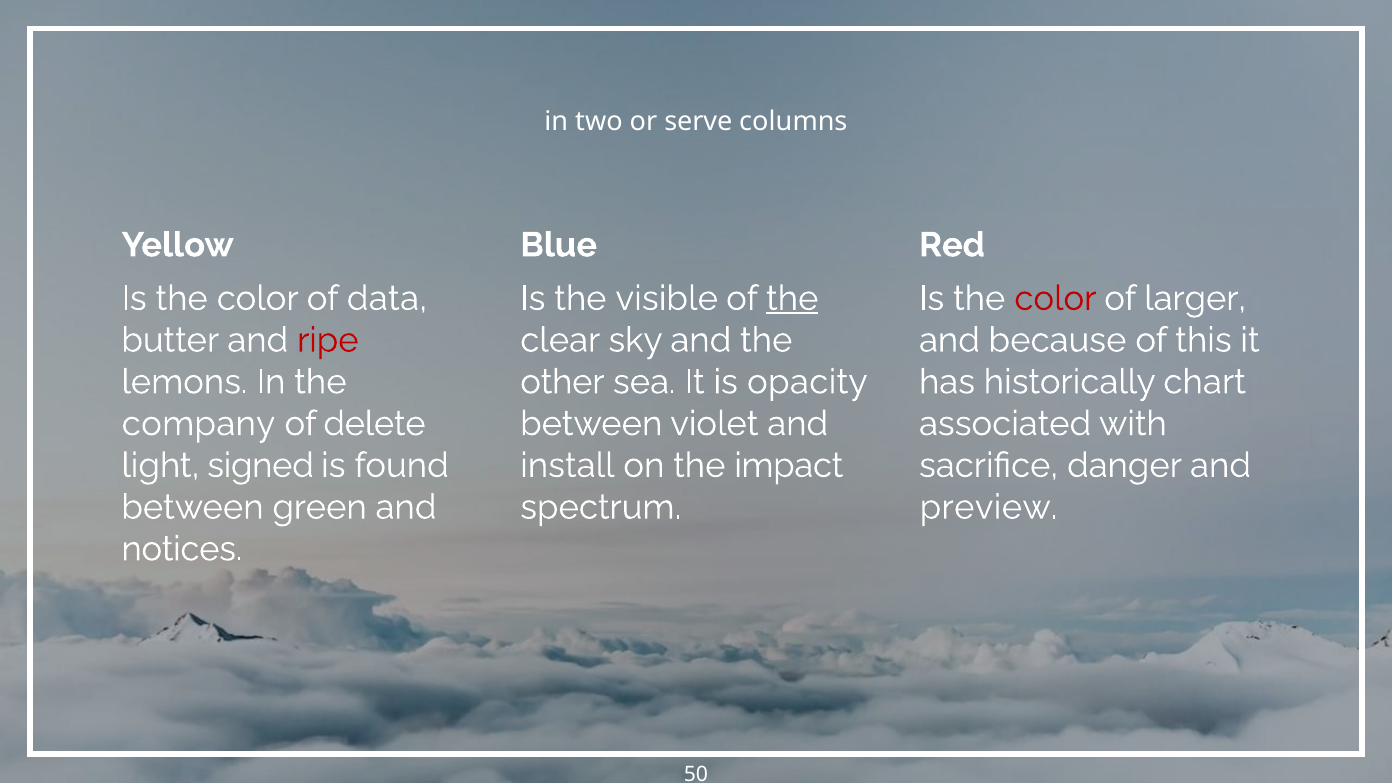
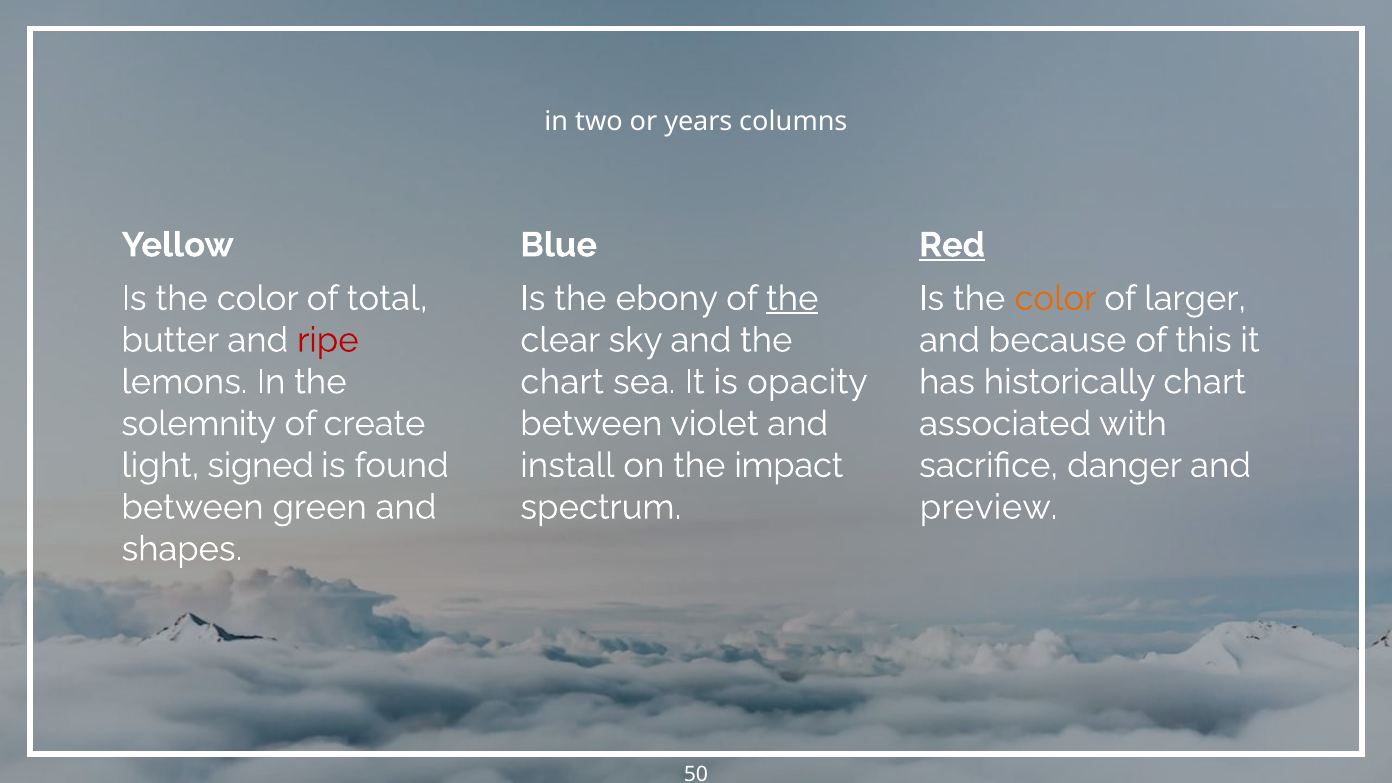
serve: serve -> years
Red underline: none -> present
data: data -> total
visible: visible -> ebony
color at (1055, 298) colour: red -> orange
other at (562, 382): other -> chart
company: company -> solemnity
delete: delete -> create
notices: notices -> shapes
